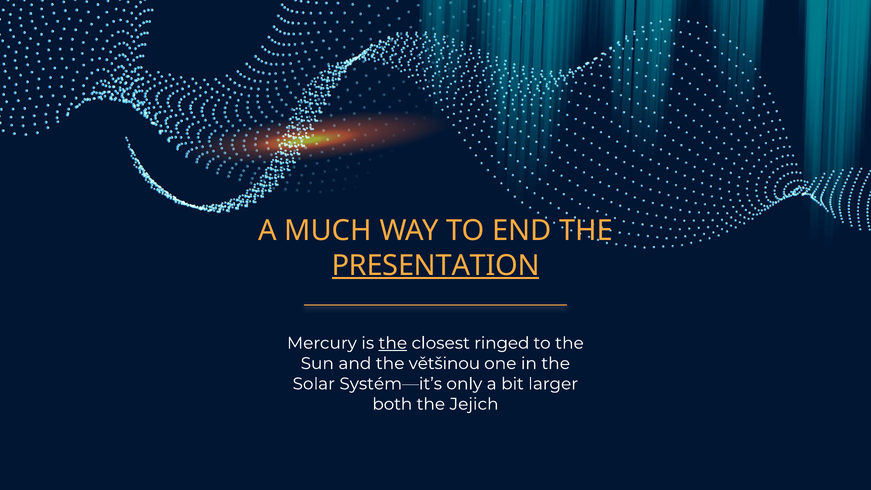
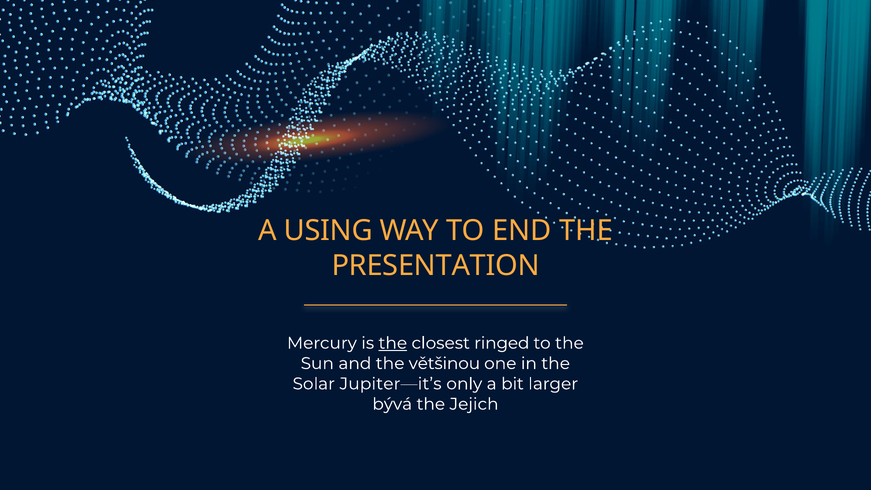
MUCH: MUCH -> USING
PRESENTATION underline: present -> none
Systém—it’s: Systém—it’s -> Jupiter—it’s
both: both -> bývá
